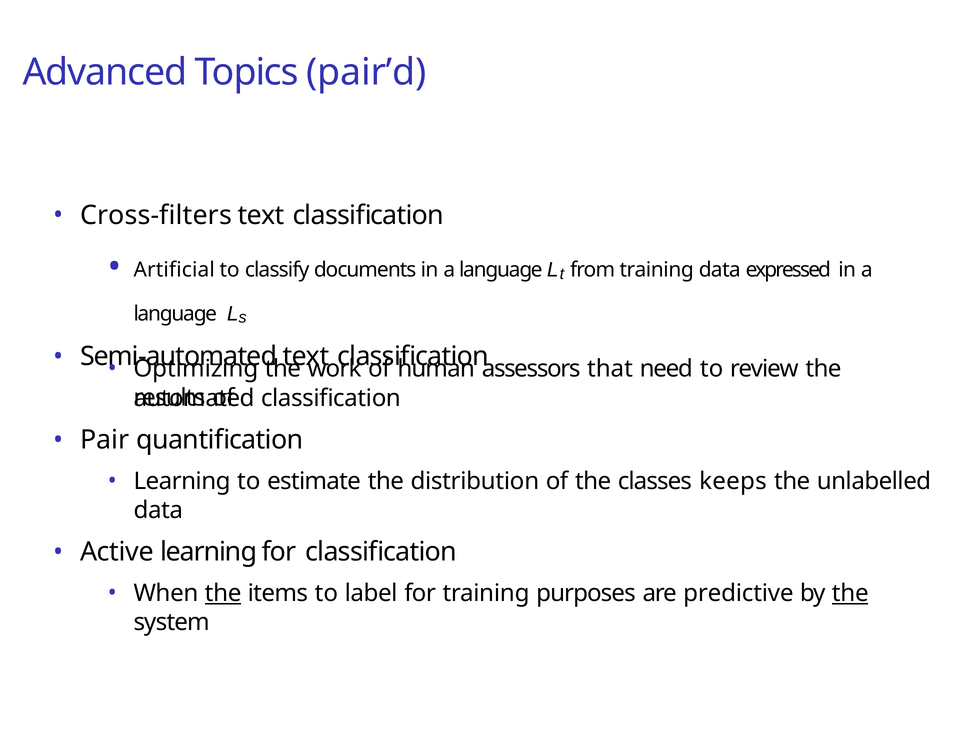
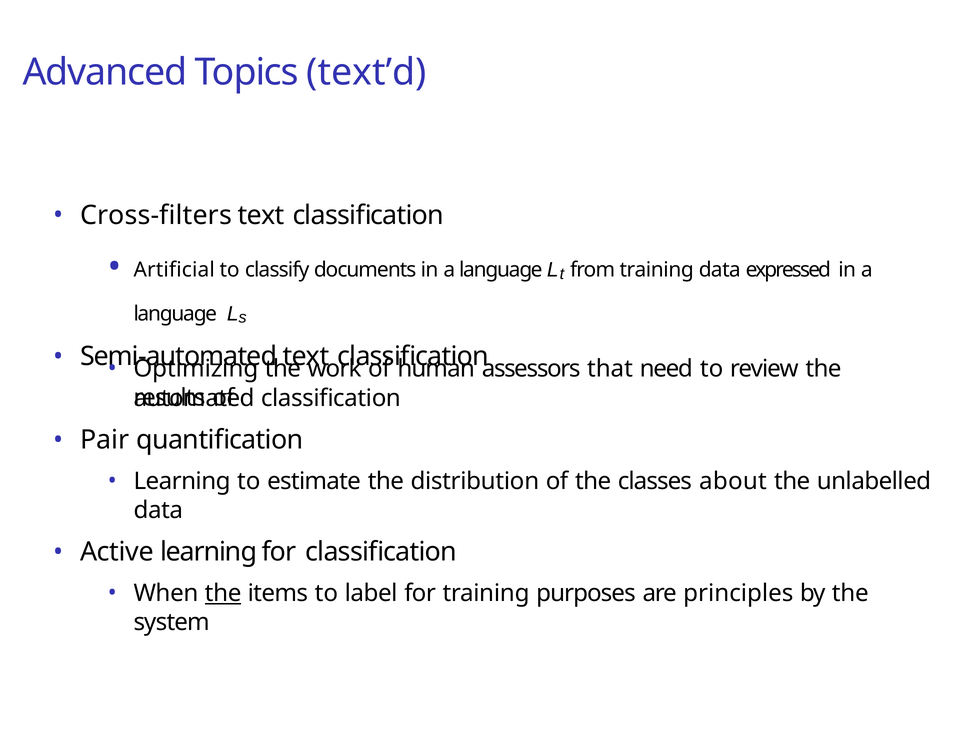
pair’d: pair’d -> text’d
keeps: keeps -> about
predictive: predictive -> principles
the at (850, 593) underline: present -> none
